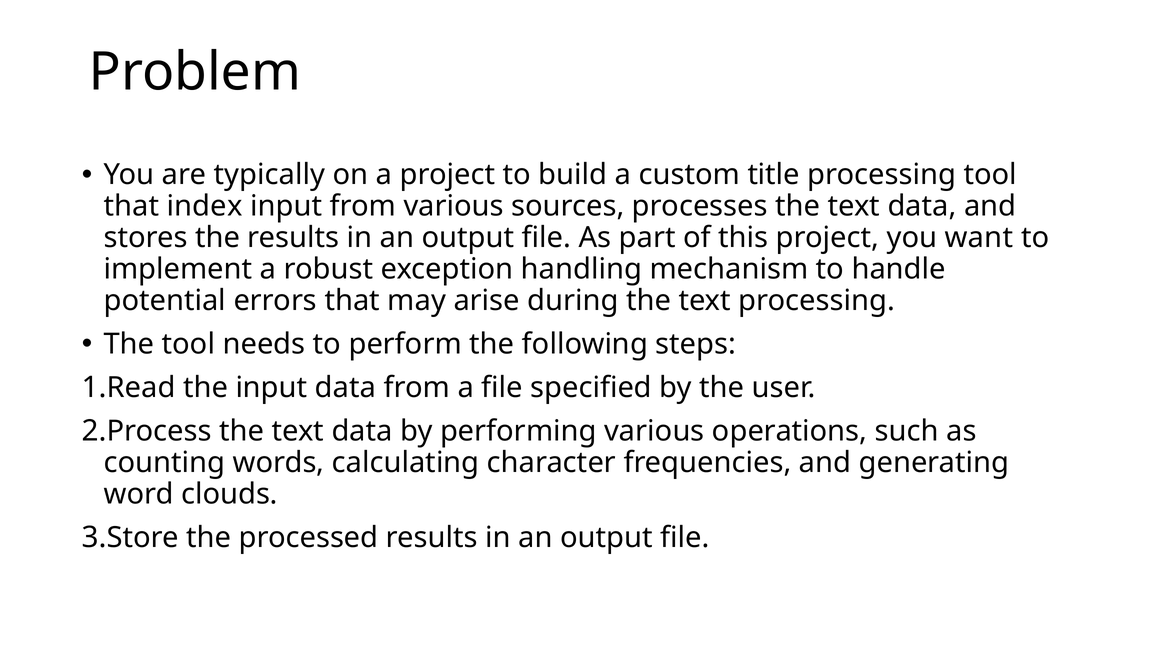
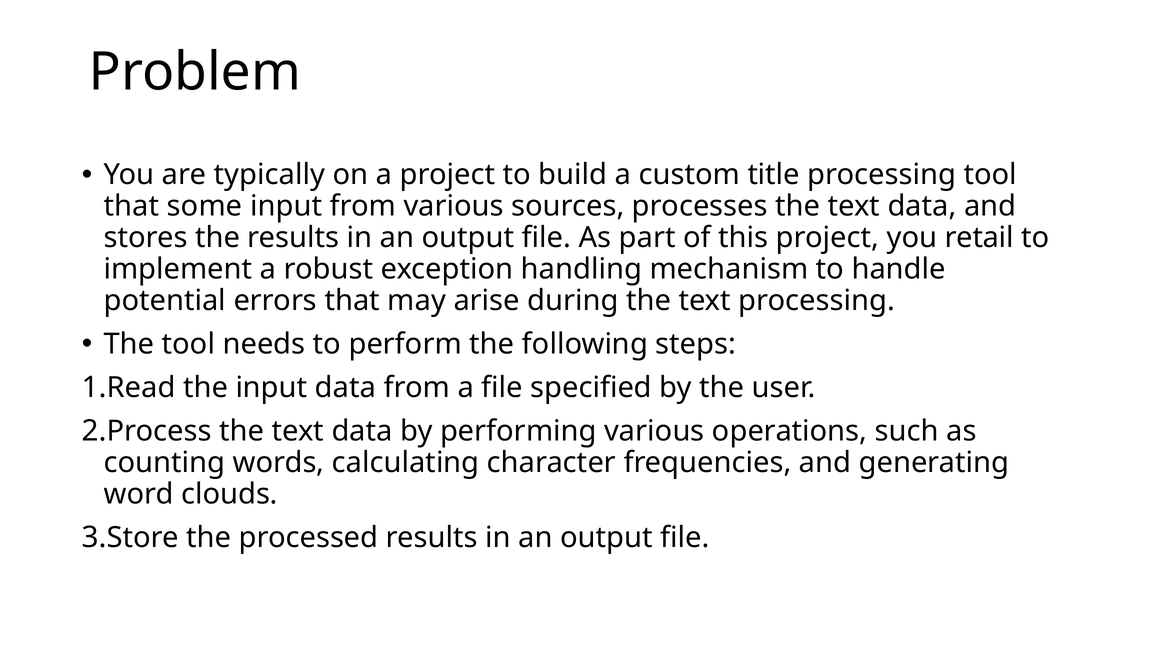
index: index -> some
want: want -> retail
